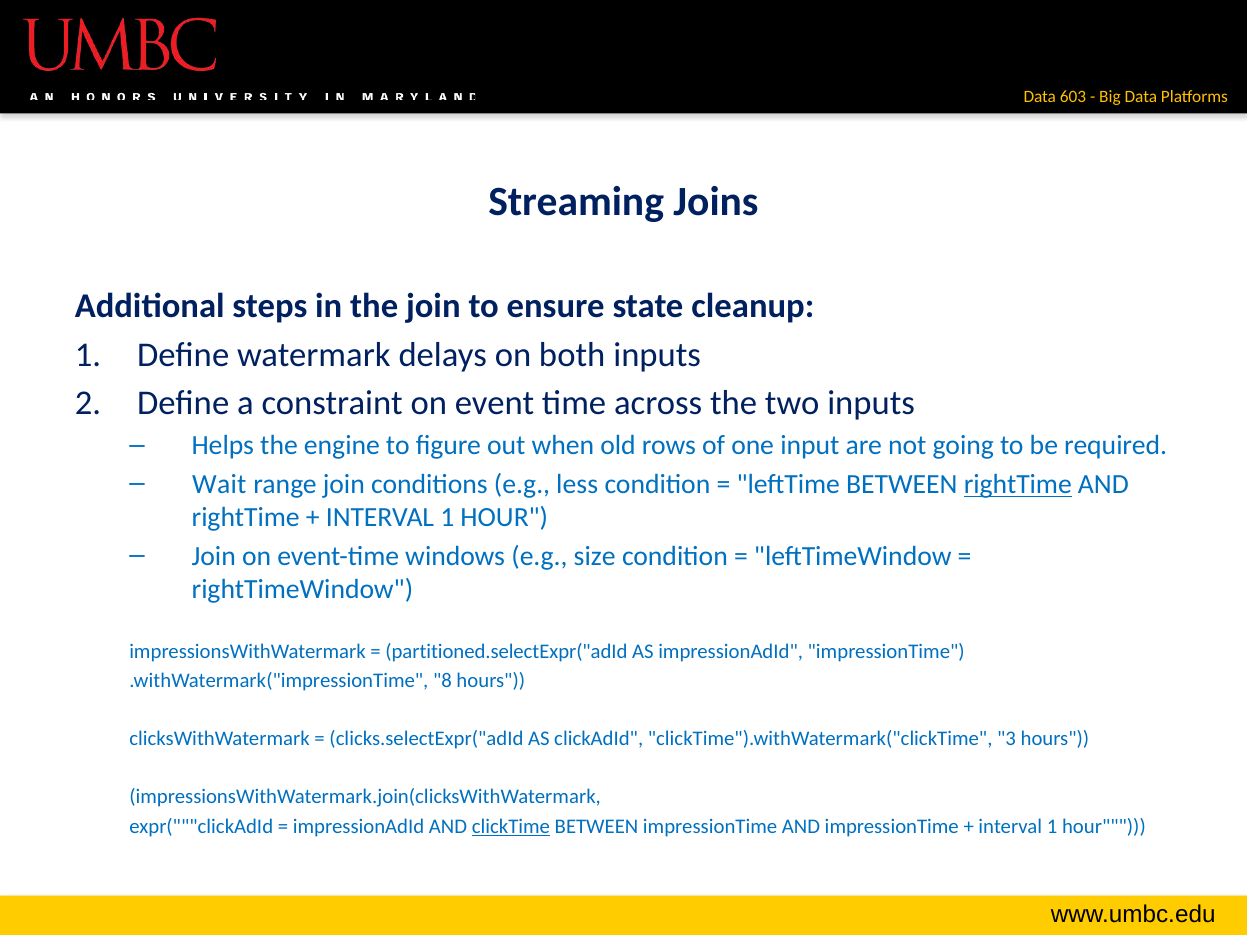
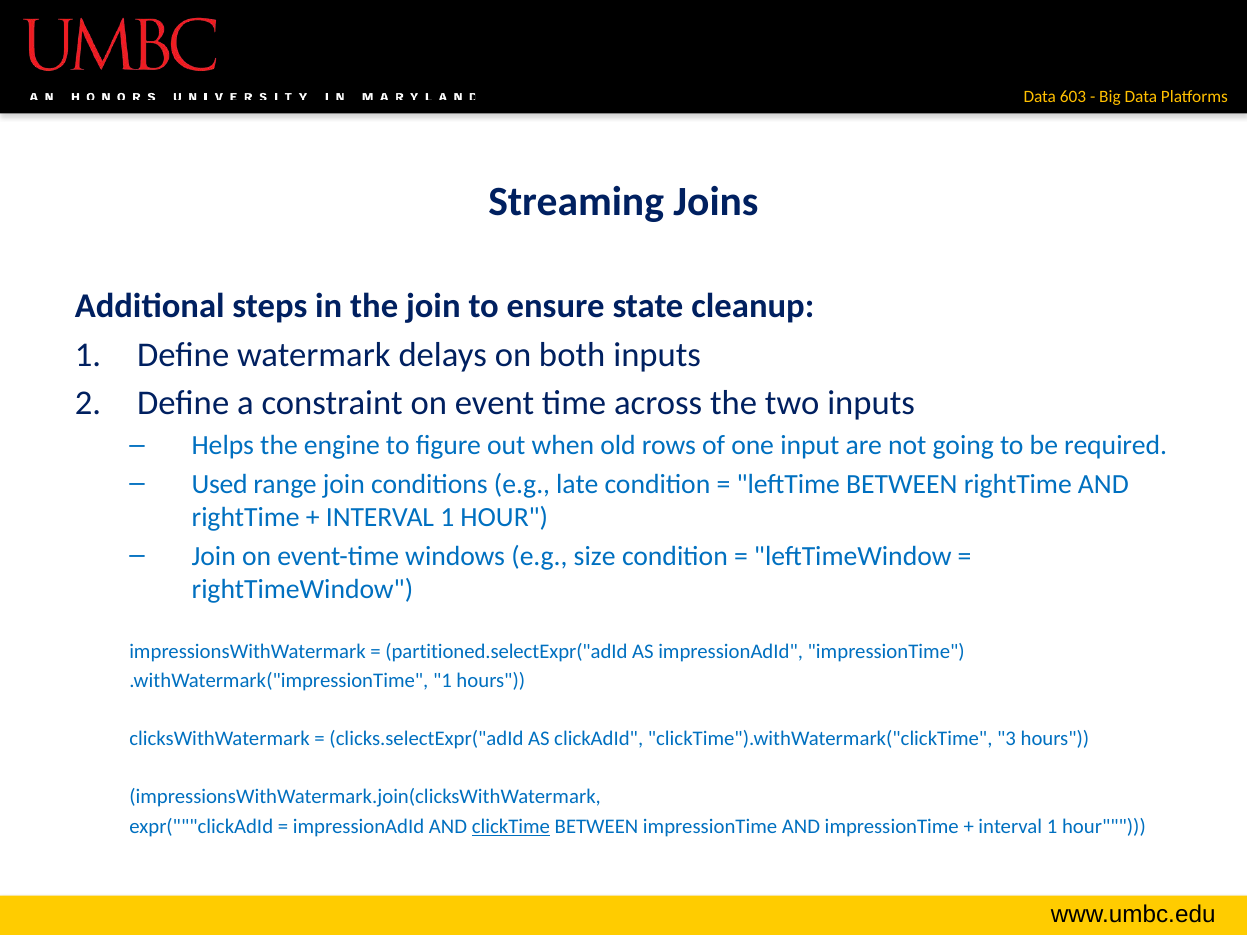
Wait: Wait -> Used
less: less -> late
rightTime at (1018, 485) underline: present -> none
.withWatermark("impressionTime 8: 8 -> 1
